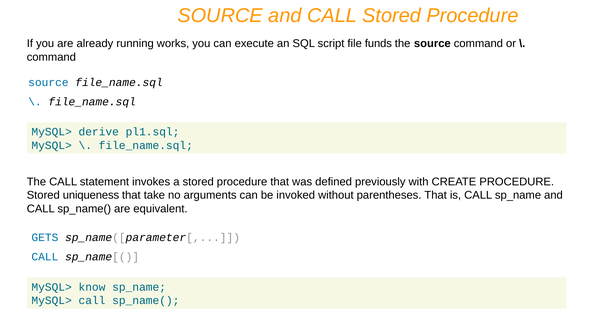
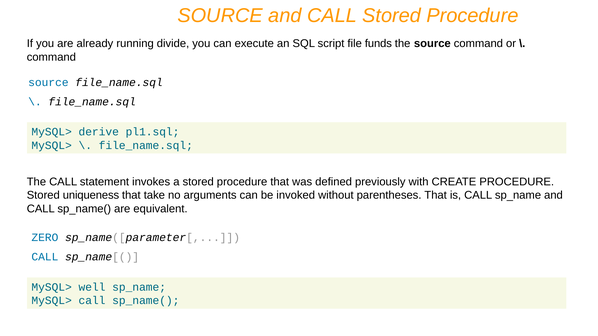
works: works -> divide
GETS: GETS -> ZERO
know: know -> well
